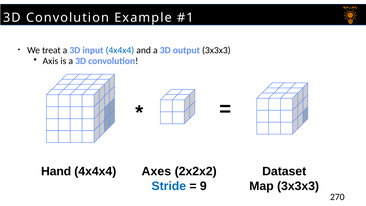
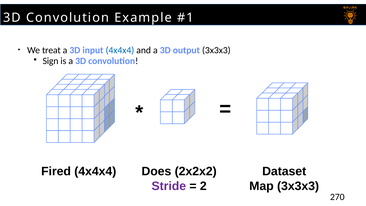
Axis: Axis -> Sign
Hand: Hand -> Fired
Axes: Axes -> Does
Stride colour: blue -> purple
9: 9 -> 2
